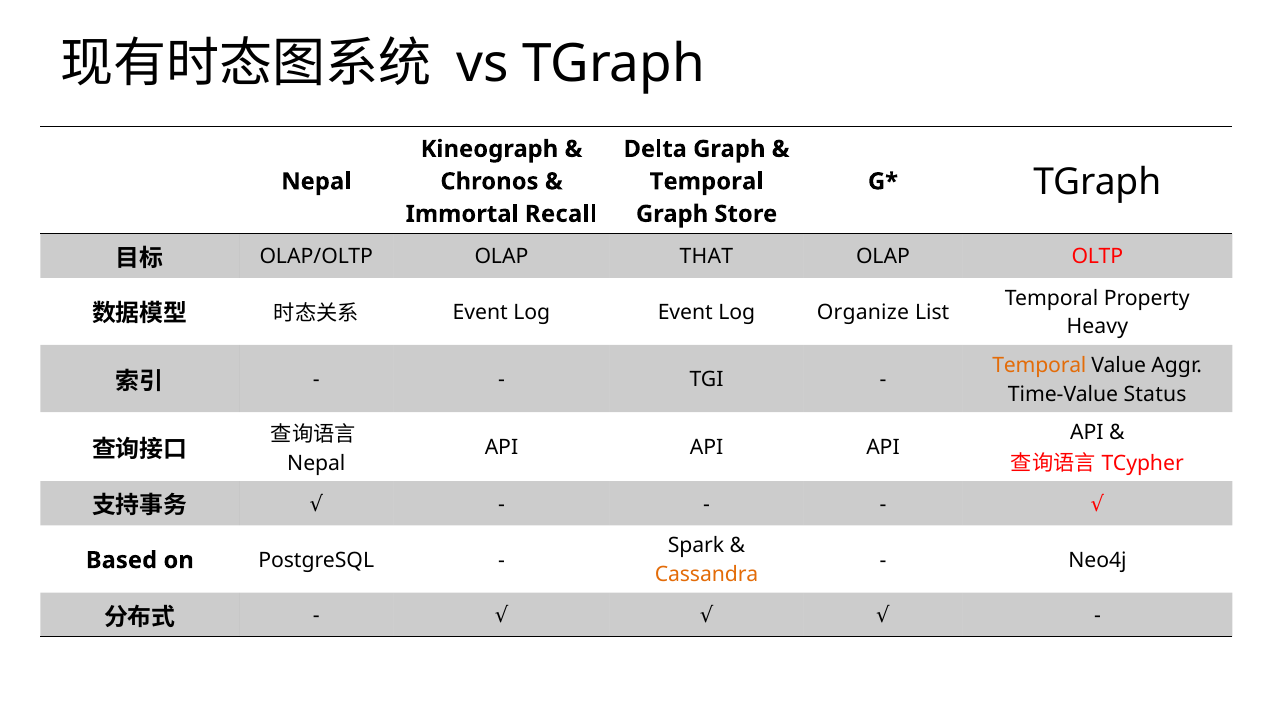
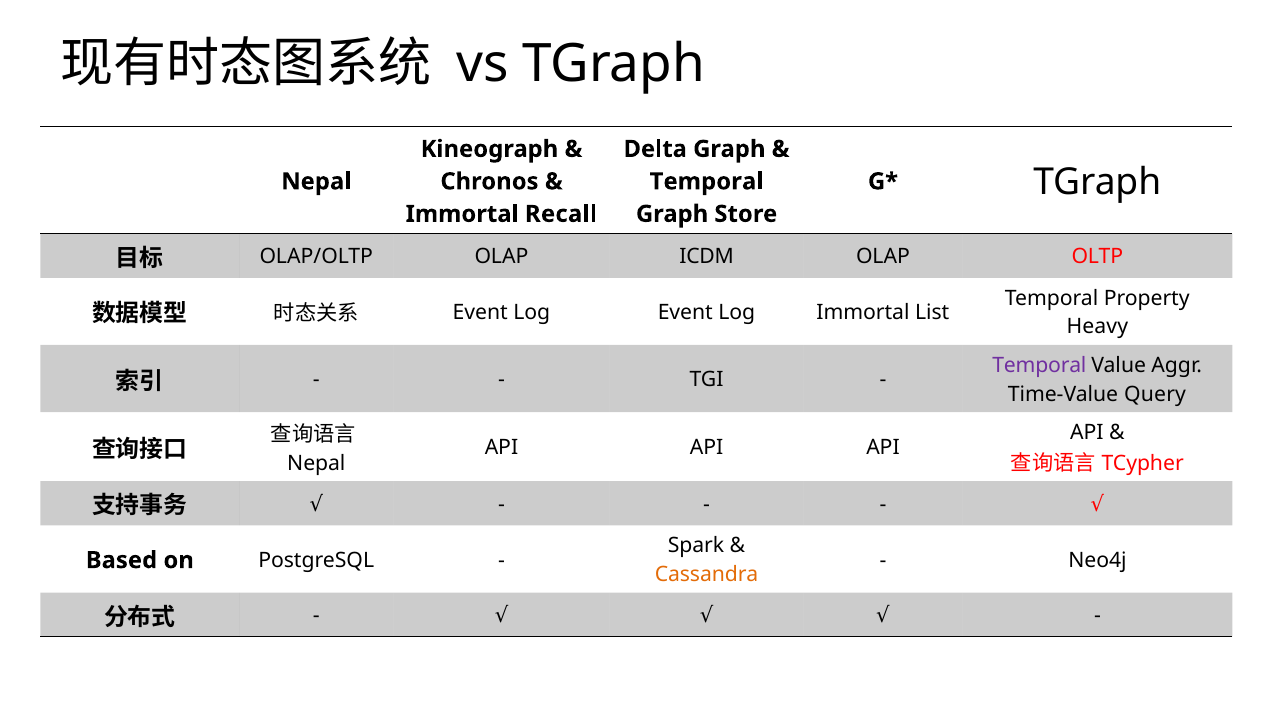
THAT: THAT -> ICDM
Log Organize: Organize -> Immortal
Temporal at (1039, 365) colour: orange -> purple
Status: Status -> Query
